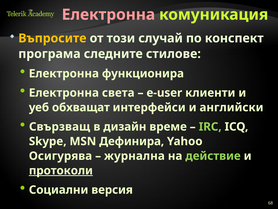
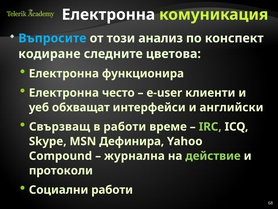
Електронна at (108, 15) colour: pink -> white
Въпросите colour: yellow -> light blue
случай: случай -> анализ
програма: програма -> кодиране
стилове: стилове -> цветова
света: света -> често
в дизайн: дизайн -> работи
Осигурява: Осигурява -> Compound
протоколи underline: present -> none
Социални версия: версия -> работи
